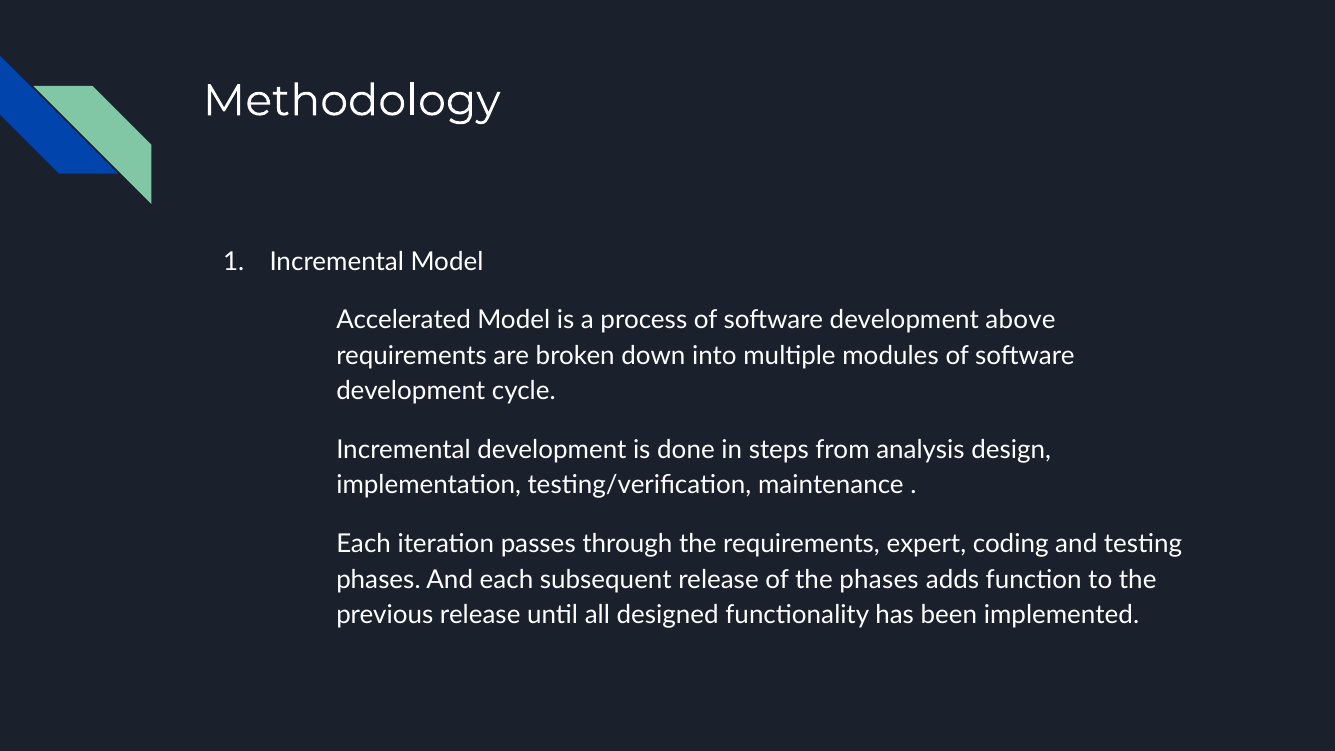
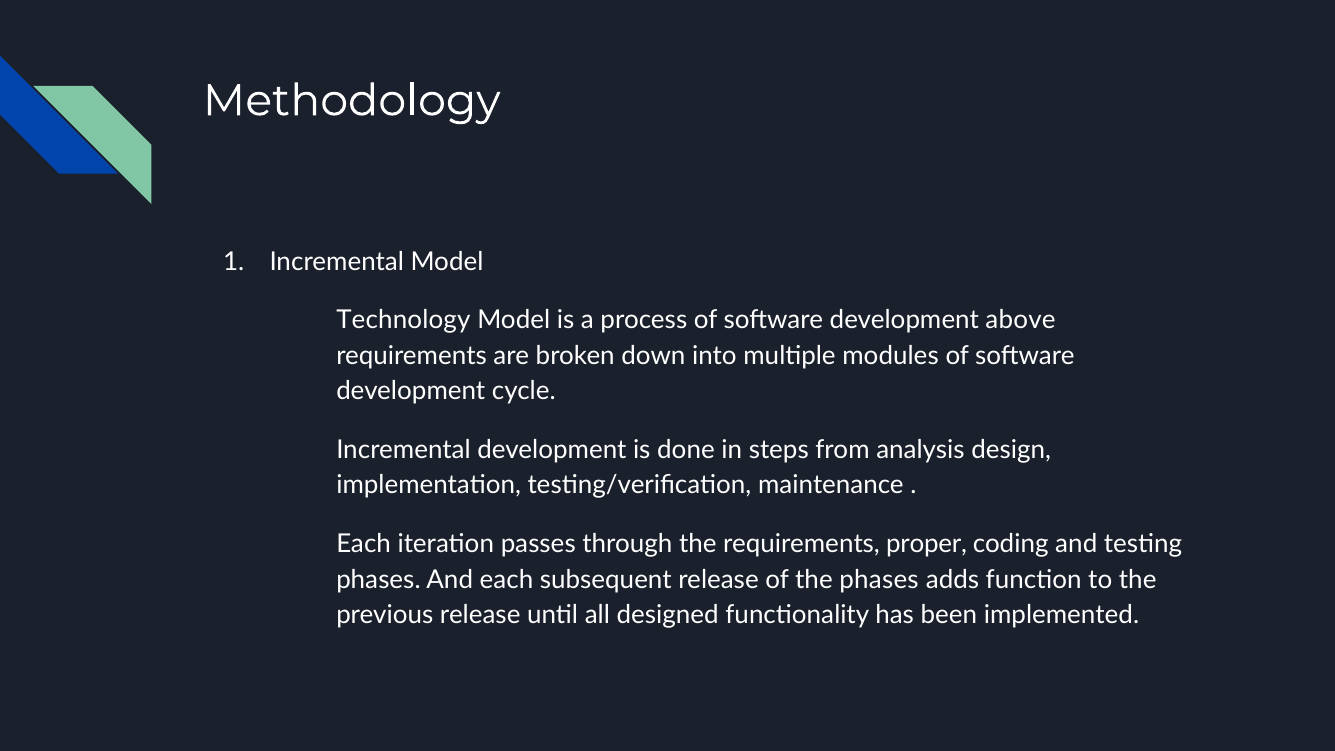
Accelerated: Accelerated -> Technology
expert: expert -> proper
